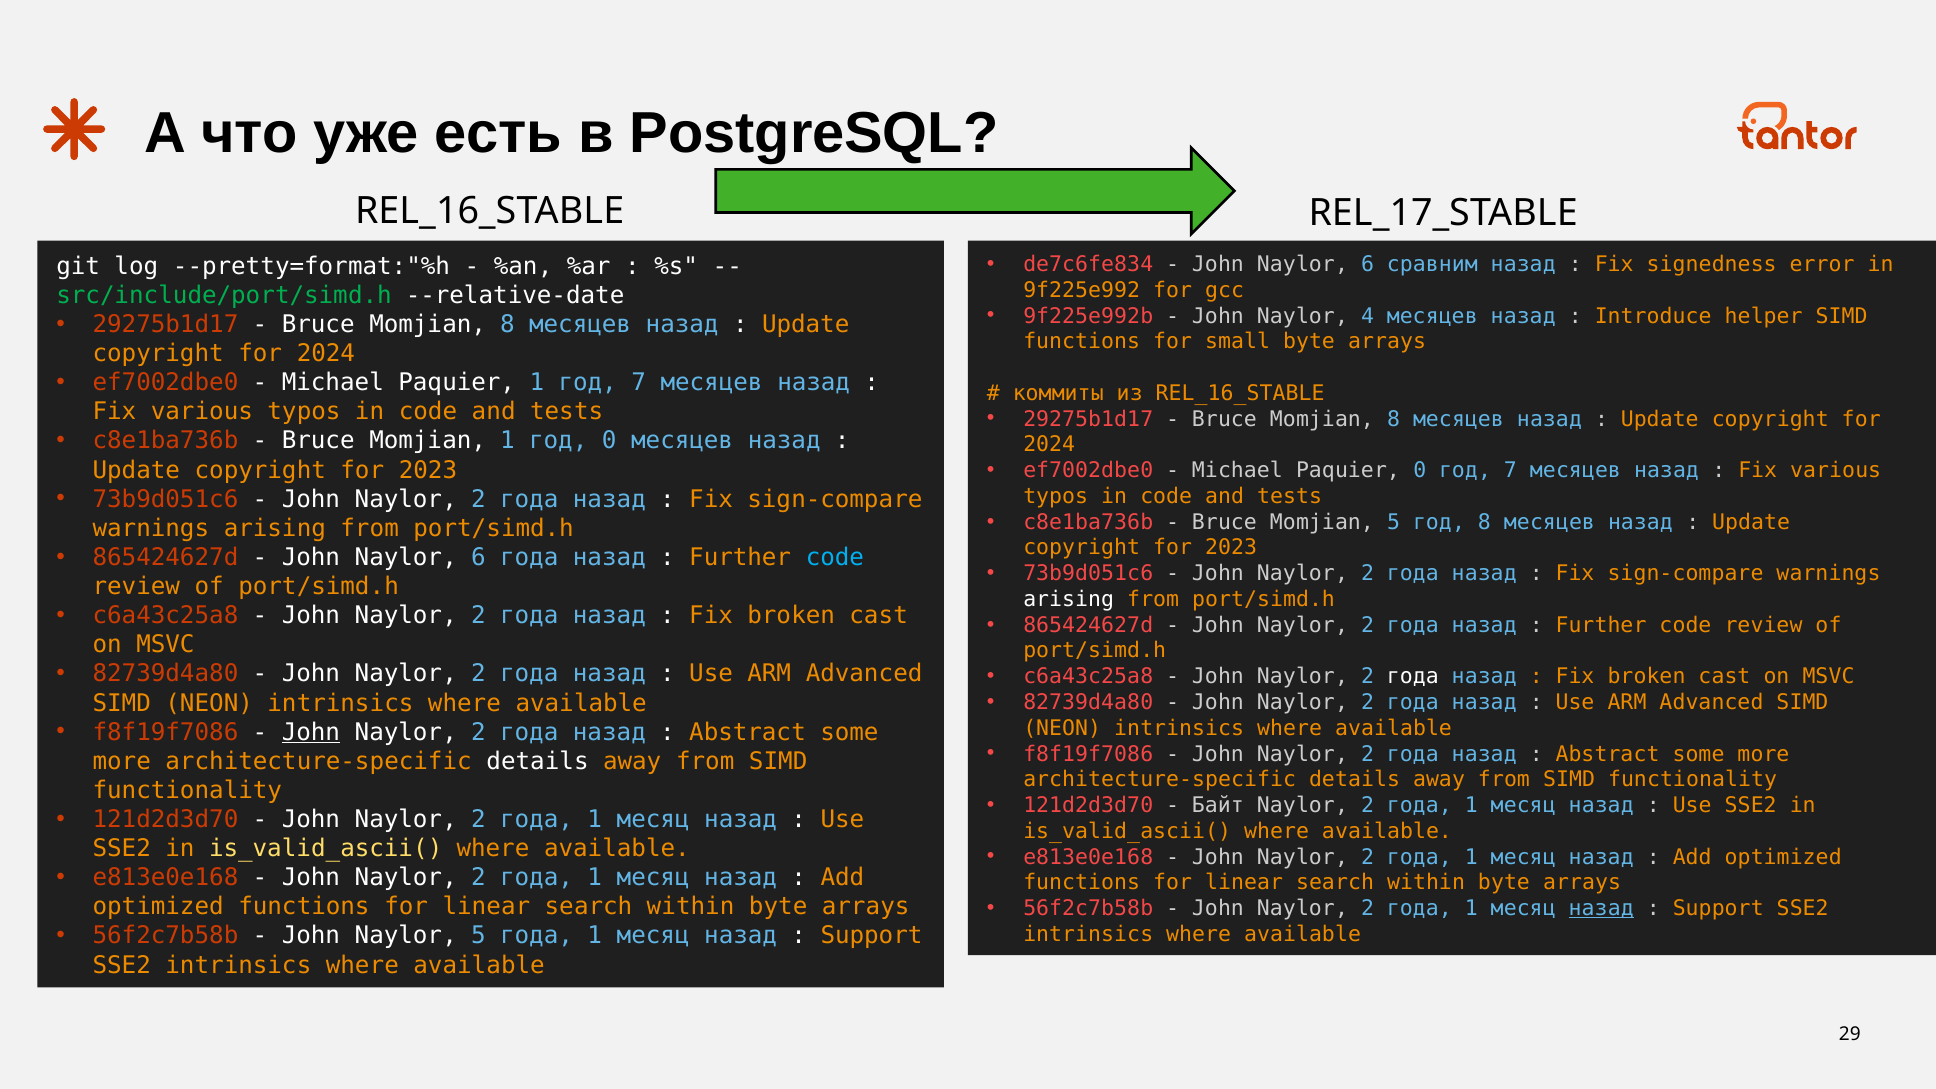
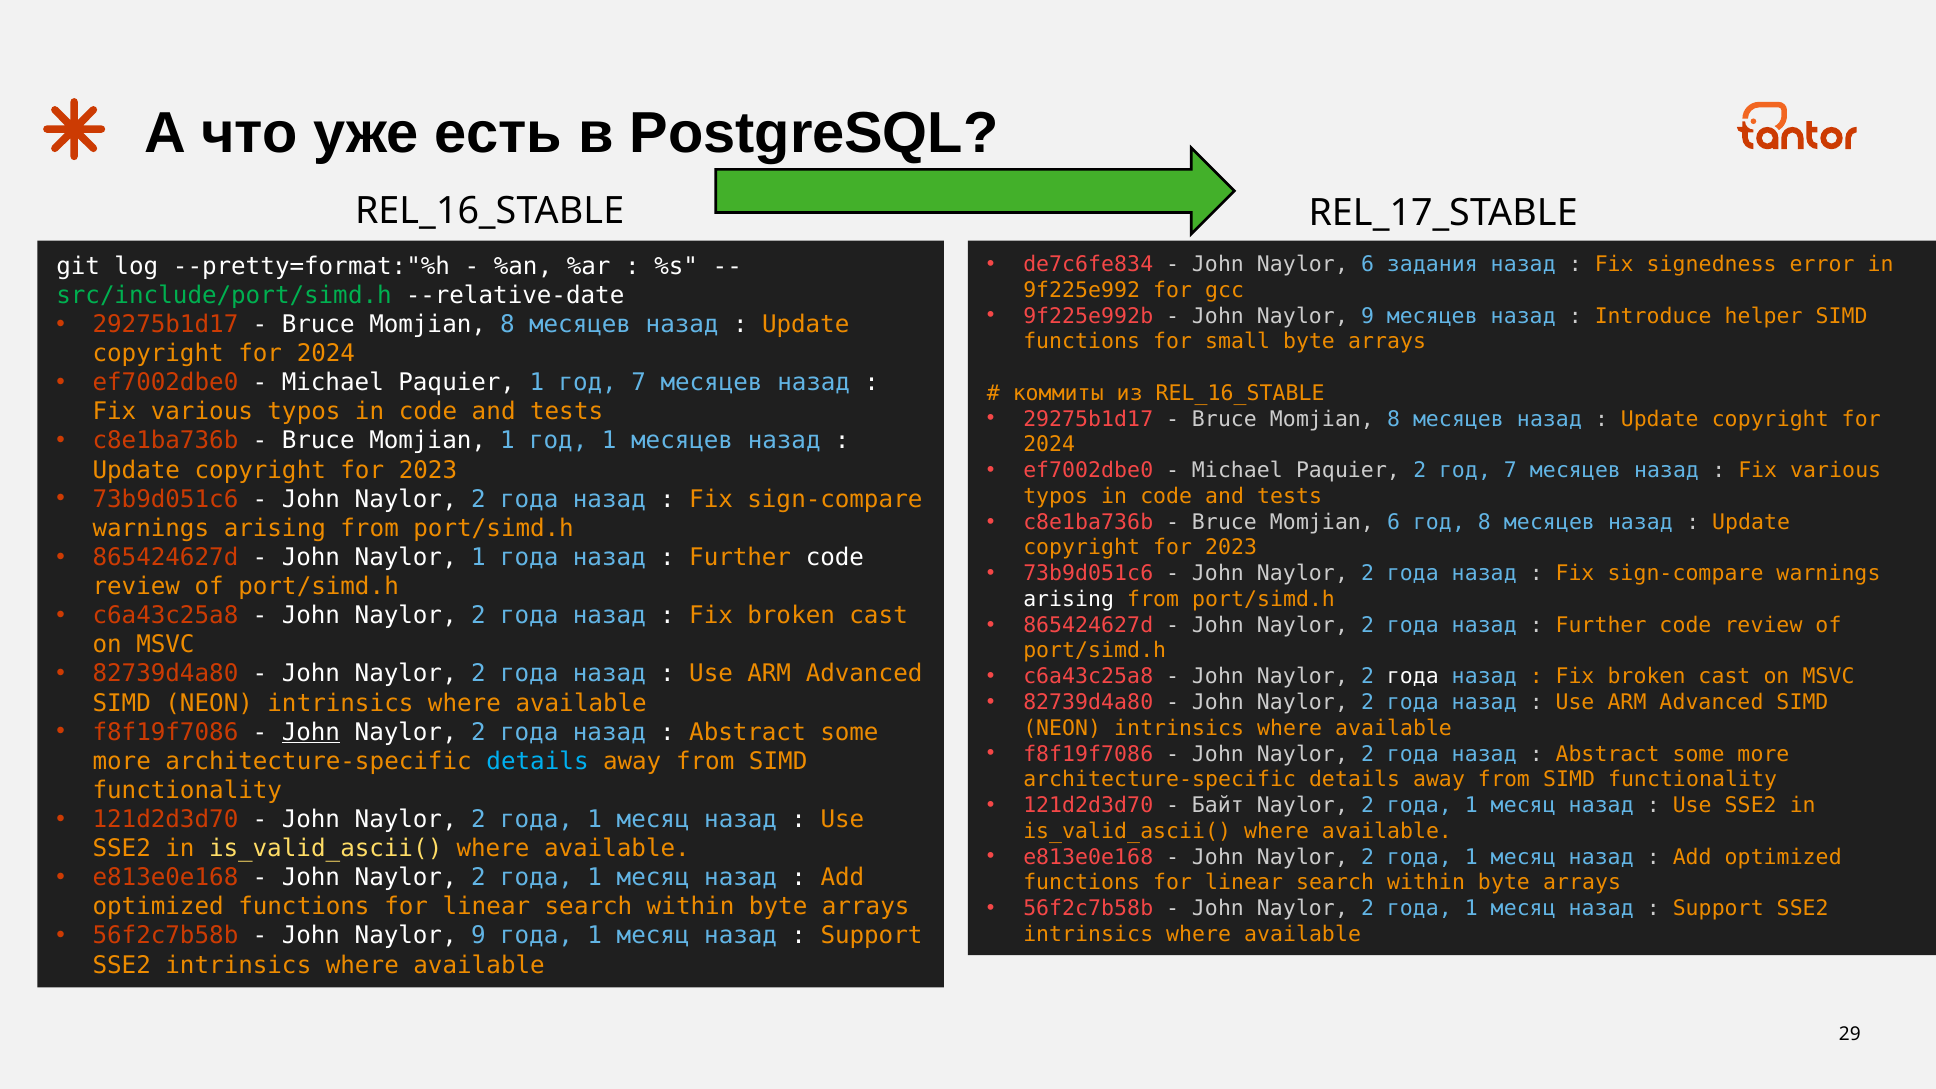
сравним: сравним -> задания
4 at (1368, 316): 4 -> 9
год 0: 0 -> 1
Paquier 0: 0 -> 2
Momjian 5: 5 -> 6
6 at (478, 557): 6 -> 1
code at (835, 557) colour: light blue -> white
details at (538, 761) colour: white -> light blue
назад at (1601, 909) underline: present -> none
5 at (478, 936): 5 -> 9
